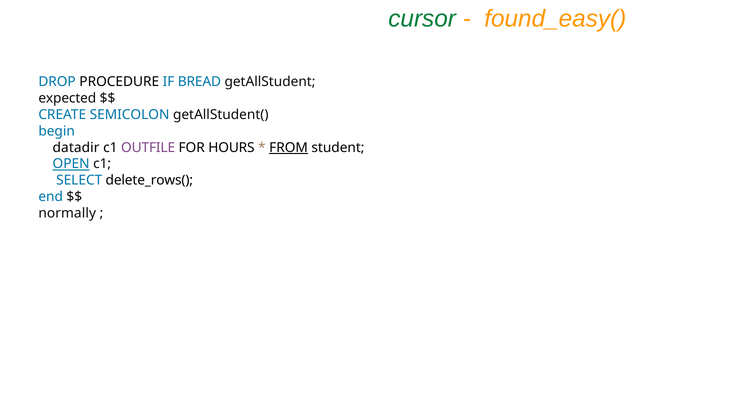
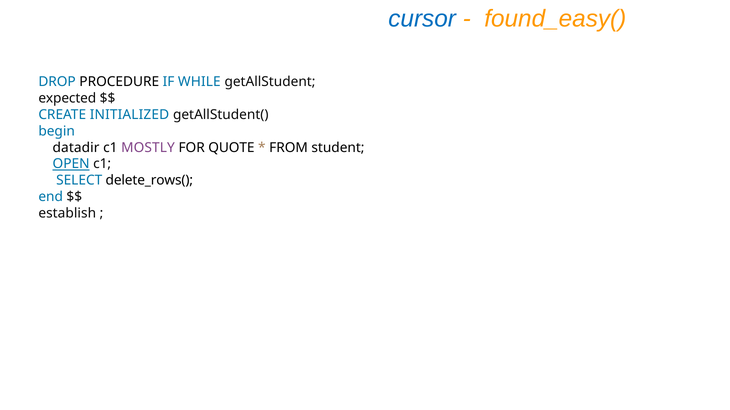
cursor colour: green -> blue
BREAD: BREAD -> WHILE
SEMICOLON: SEMICOLON -> INITIALIZED
OUTFILE: OUTFILE -> MOSTLY
HOURS: HOURS -> QUOTE
FROM underline: present -> none
normally: normally -> establish
